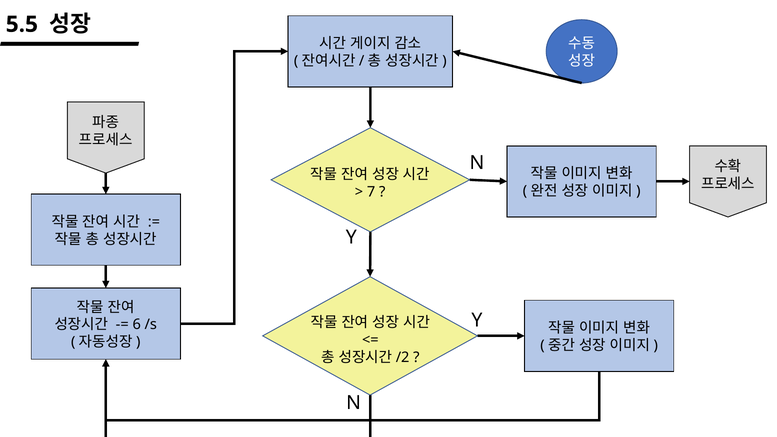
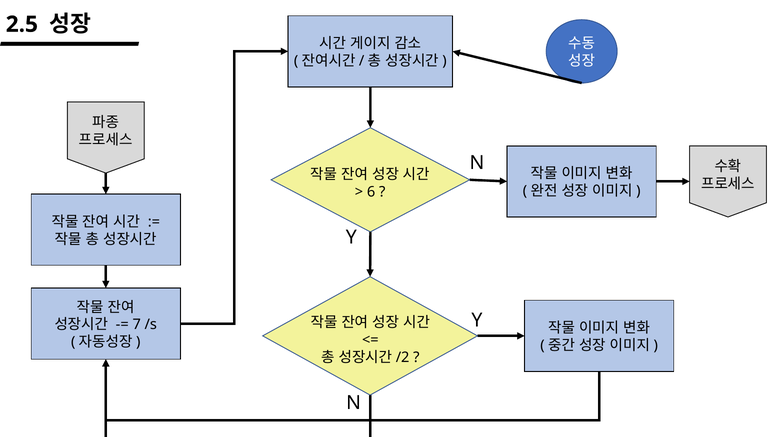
5.5: 5.5 -> 2.5
7: 7 -> 6
6: 6 -> 7
